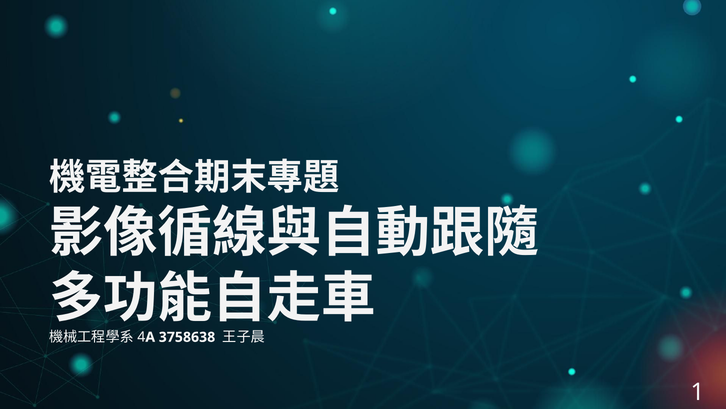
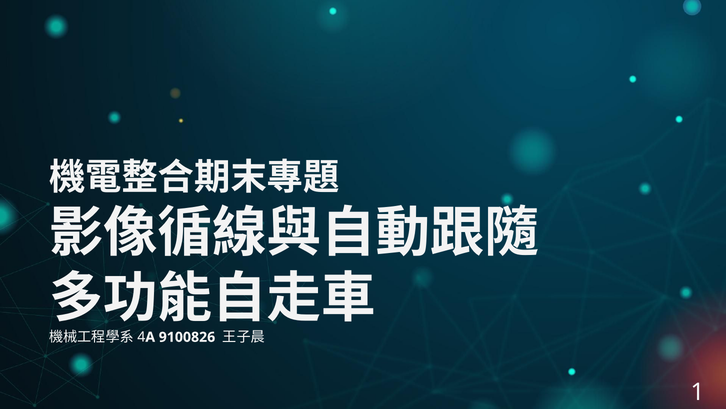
3758638: 3758638 -> 9100826
